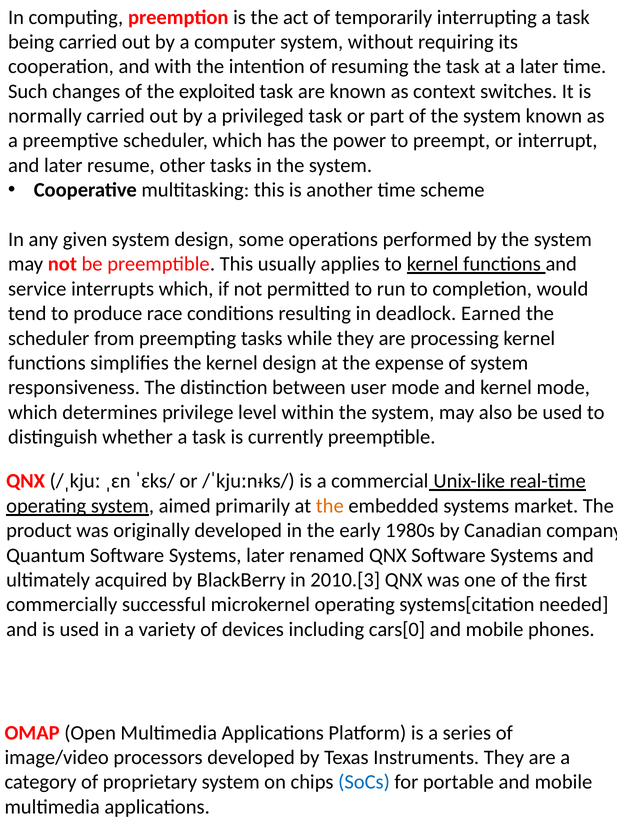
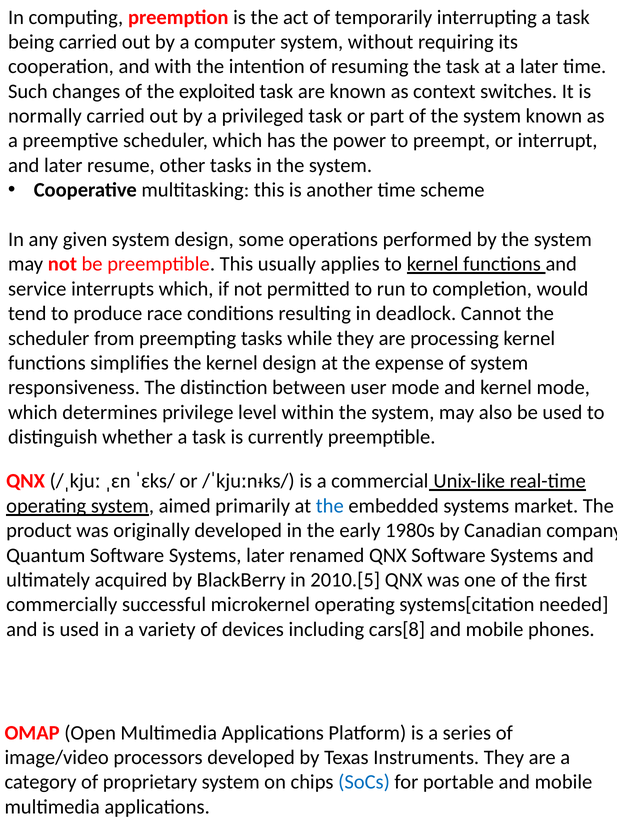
Earned: Earned -> Cannot
the at (330, 506) colour: orange -> blue
2010.[3: 2010.[3 -> 2010.[5
cars[0: cars[0 -> cars[8
